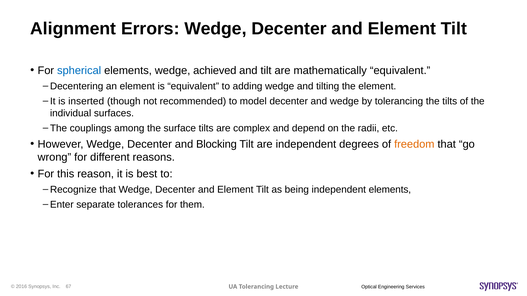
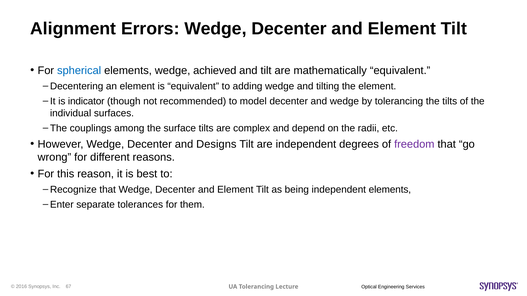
inserted: inserted -> indicator
Blocking: Blocking -> Designs
freedom colour: orange -> purple
